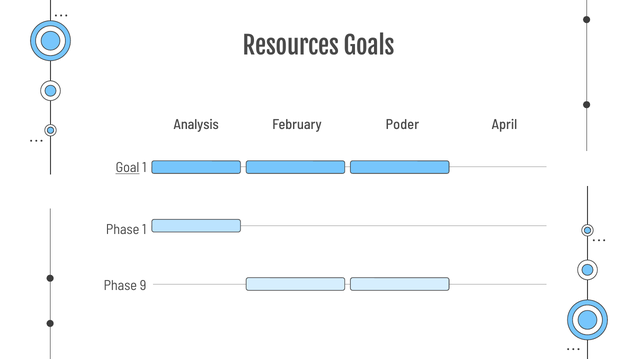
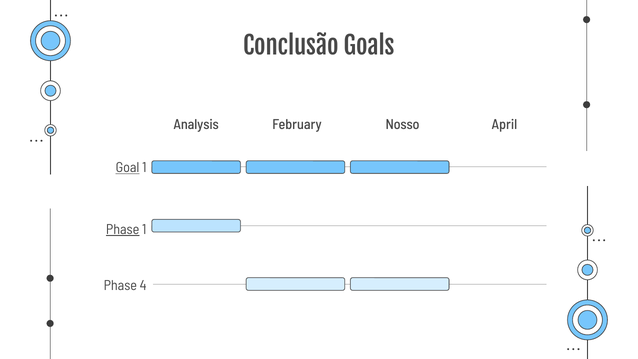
Resources: Resources -> Conclusão
Poder: Poder -> Nosso
Phase at (123, 229) underline: none -> present
9: 9 -> 4
